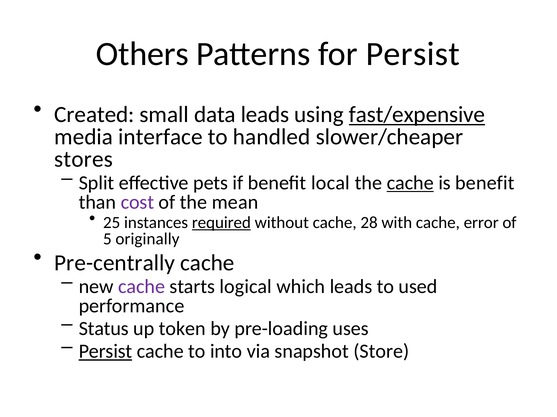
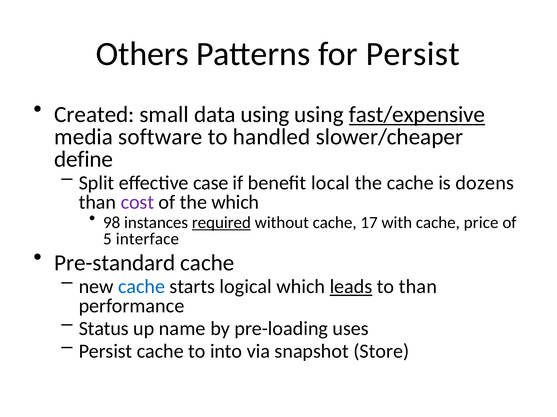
data leads: leads -> using
interface: interface -> software
stores: stores -> define
pets: pets -> case
cache at (410, 183) underline: present -> none
is benefit: benefit -> dozens
the mean: mean -> which
25: 25 -> 98
28: 28 -> 17
error: error -> price
originally: originally -> interface
Pre-centrally: Pre-centrally -> Pre-standard
cache at (142, 287) colour: purple -> blue
leads at (351, 287) underline: none -> present
to used: used -> than
token: token -> name
Persist at (105, 352) underline: present -> none
